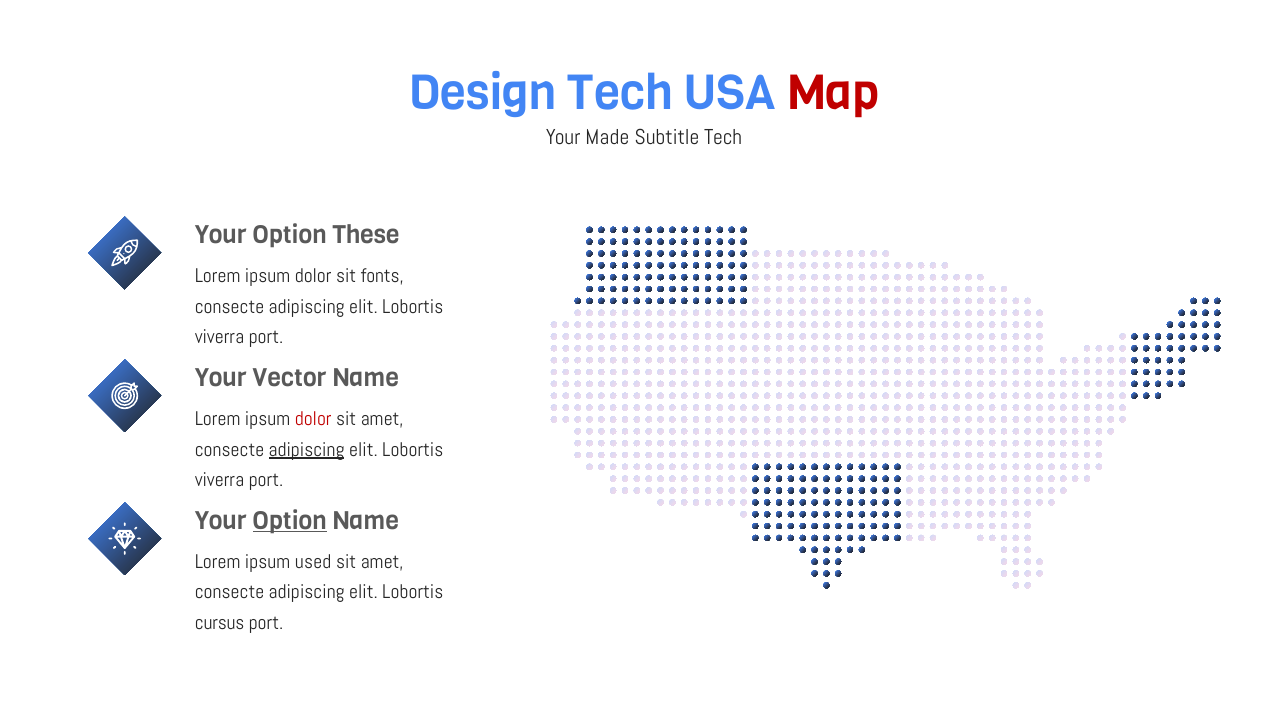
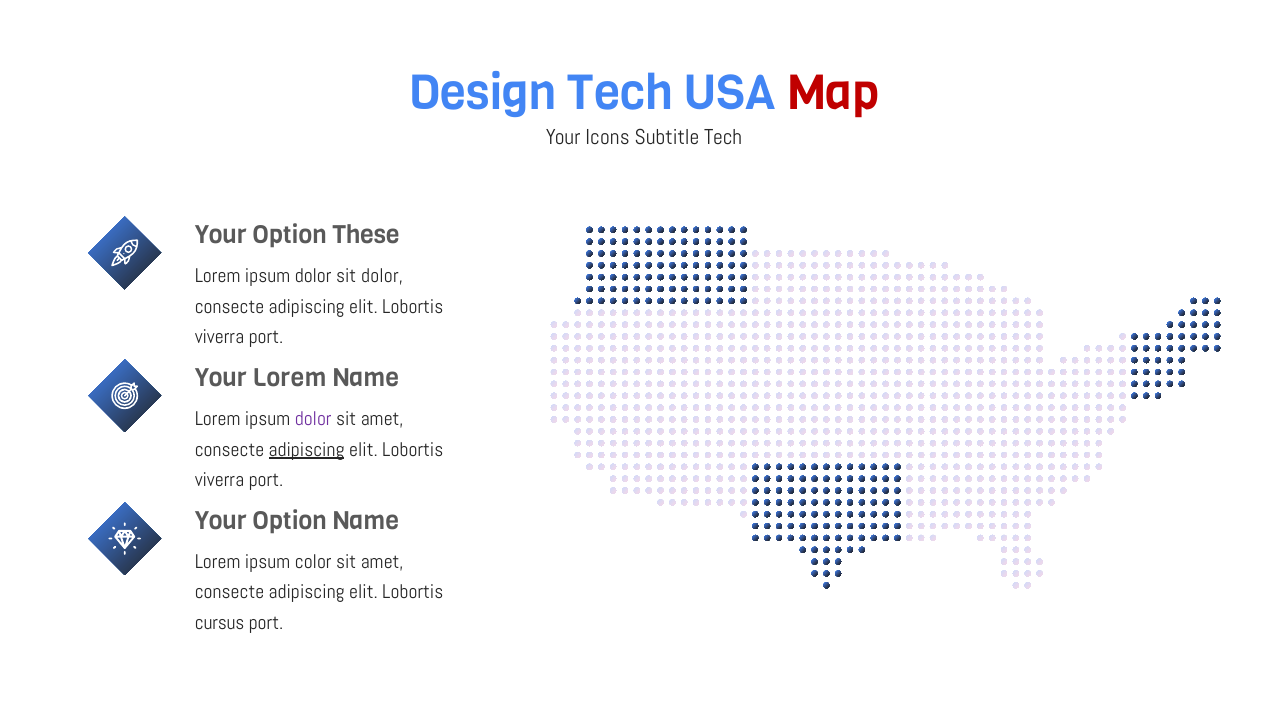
Made: Made -> Icons
sit fonts: fonts -> dolor
Vector at (290, 378): Vector -> Lorem
dolor at (313, 419) colour: red -> purple
Option at (290, 520) underline: present -> none
used: used -> color
